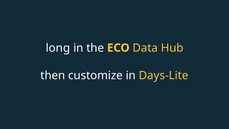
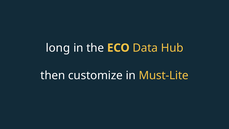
Days-Lite: Days-Lite -> Must-Lite
